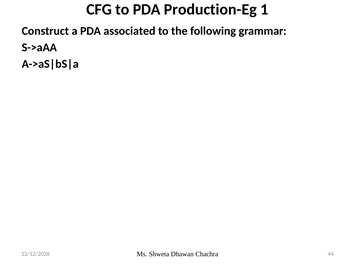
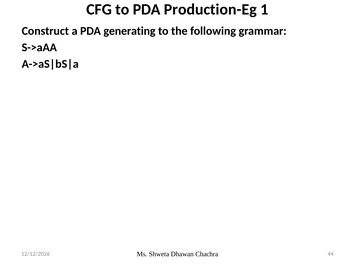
associated: associated -> generating
